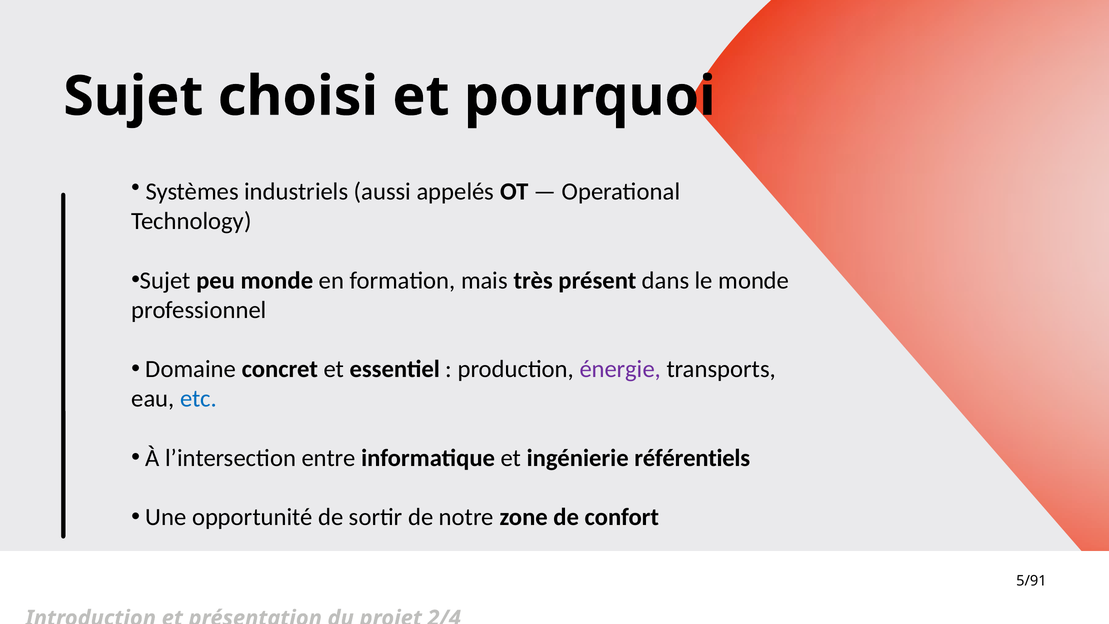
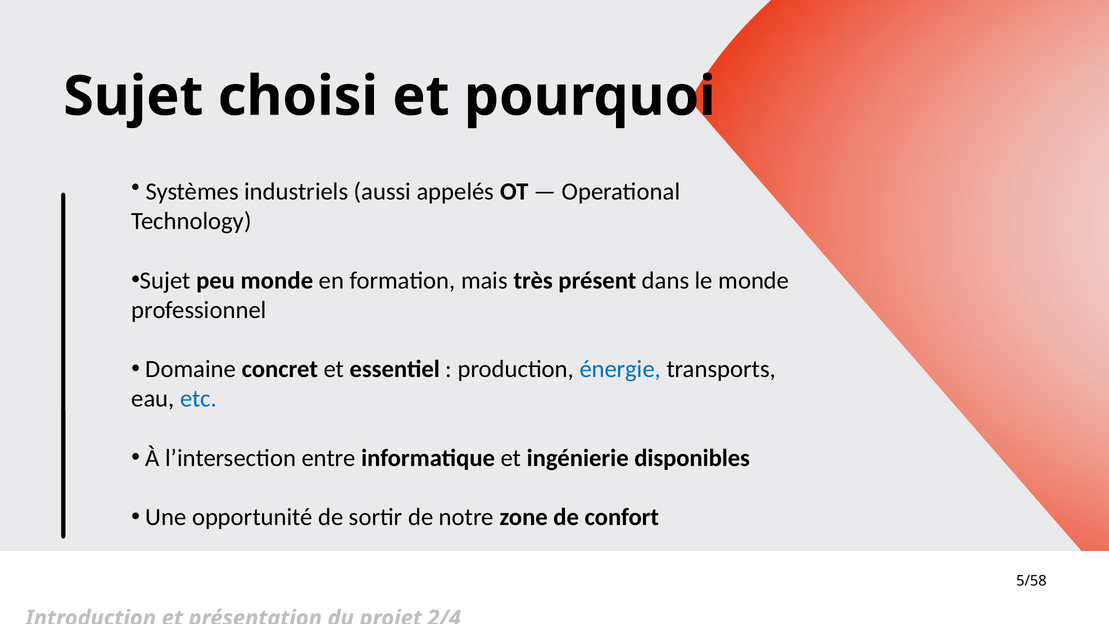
énergie colour: purple -> blue
référentiels: référentiels -> disponibles
5/91: 5/91 -> 5/58
